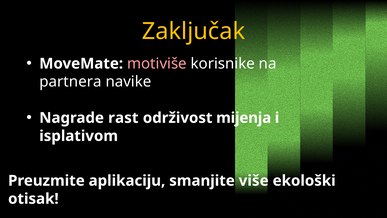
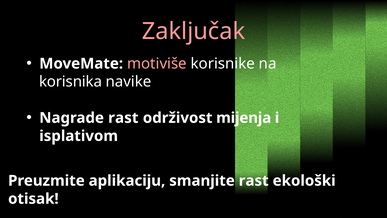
Zaključak colour: yellow -> pink
partnera: partnera -> korisnika
smanjite više: više -> rast
